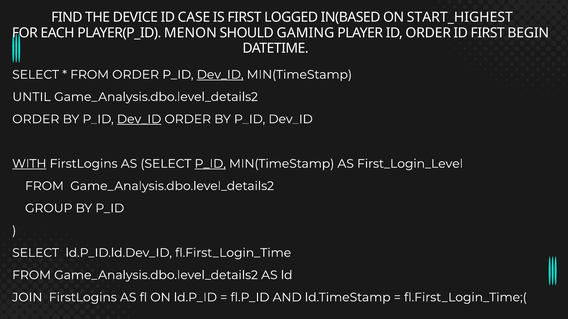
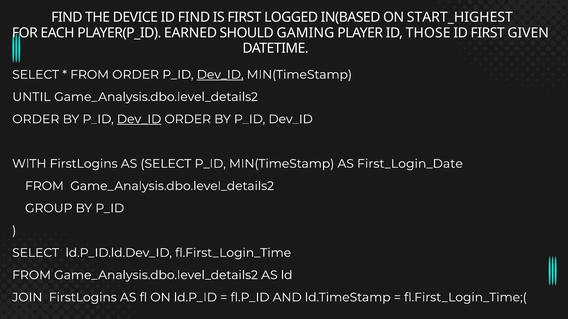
ID CASE: CASE -> FIND
MENON: MENON -> EARNED
ID ORDER: ORDER -> THOSE
BEGIN: BEGIN -> GIVEN
WITH underline: present -> none
P_ID at (210, 164) underline: present -> none
First_Login_Level: First_Login_Level -> First_Login_Date
